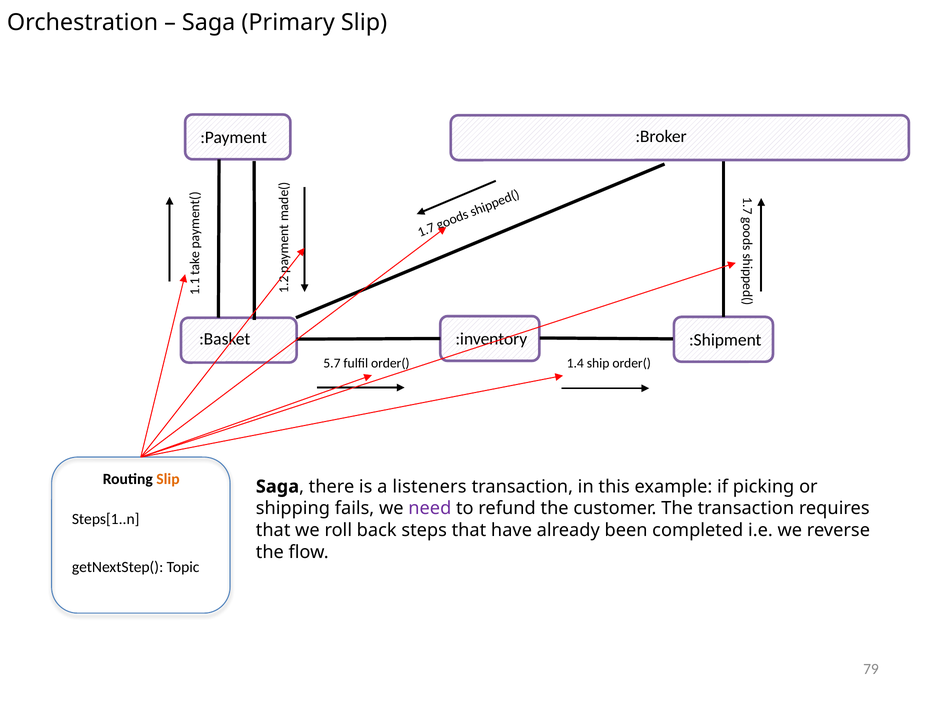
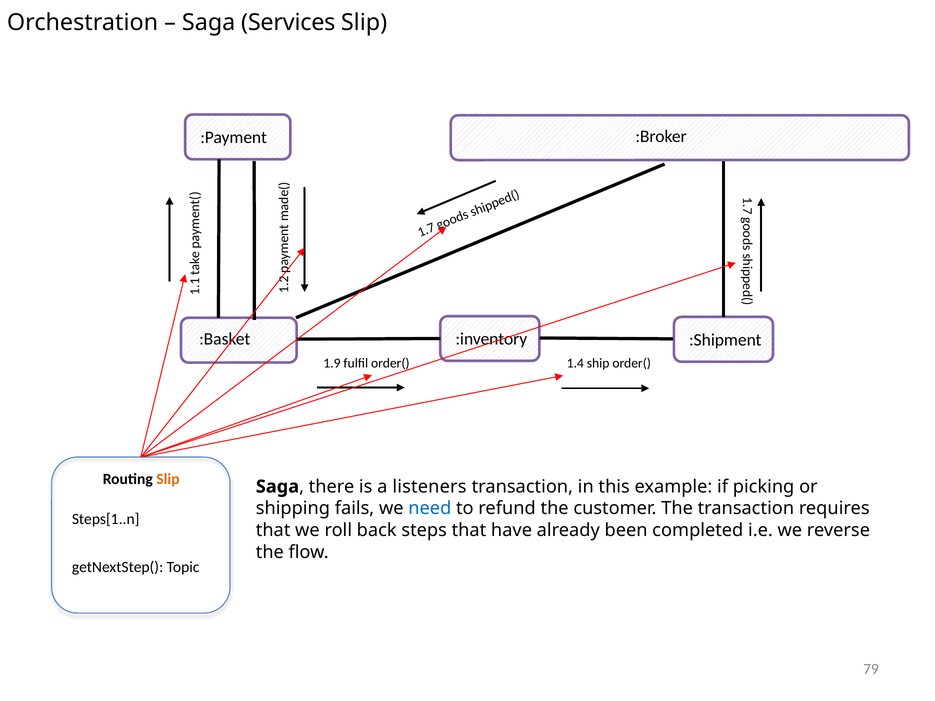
Primary: Primary -> Services
5.7: 5.7 -> 1.9
need colour: purple -> blue
